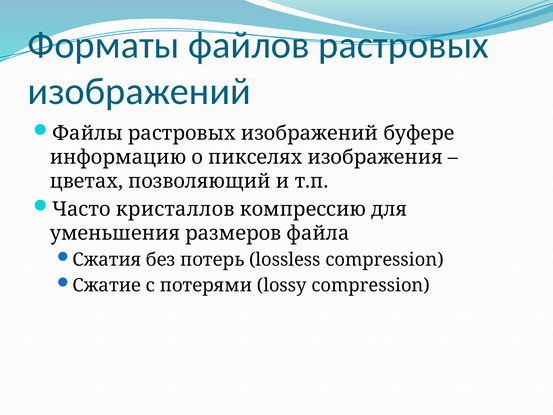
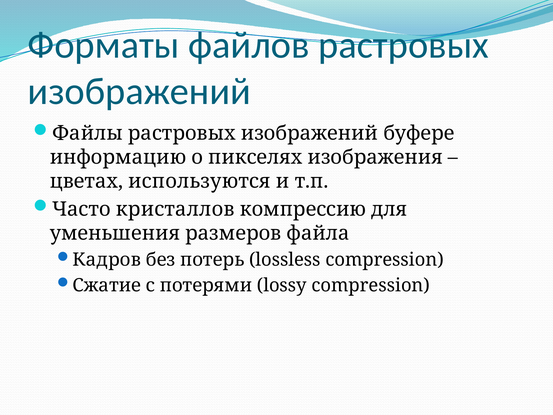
позволяющий: позволяющий -> используются
Сжатия: Сжатия -> Кадров
